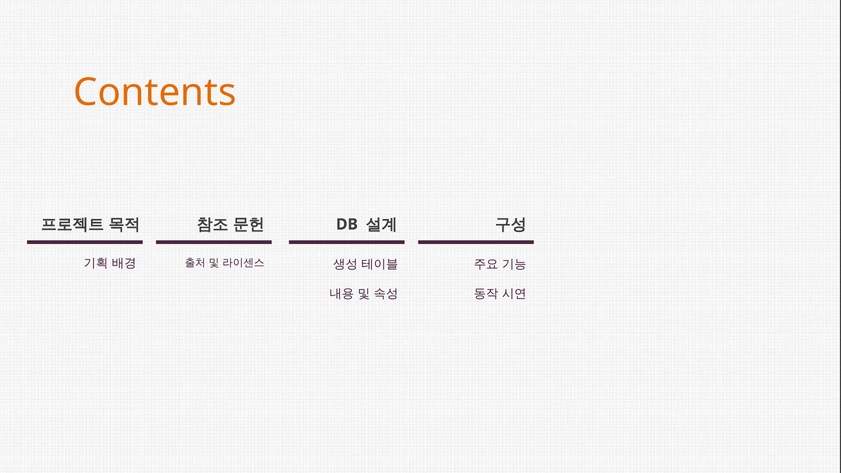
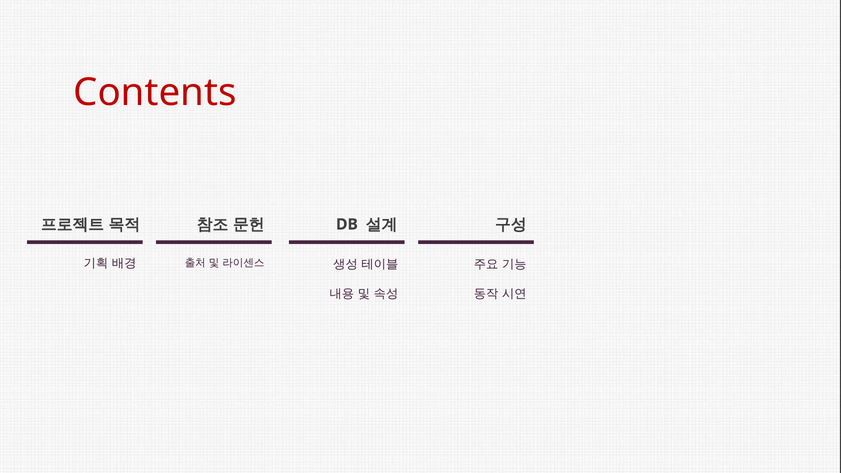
Contents colour: orange -> red
